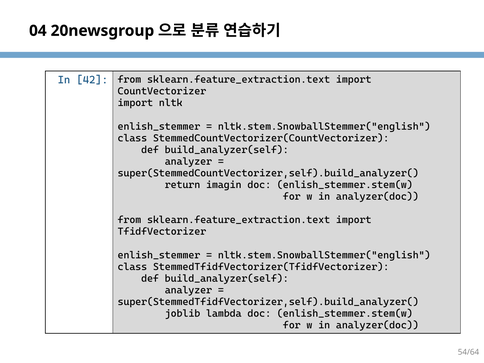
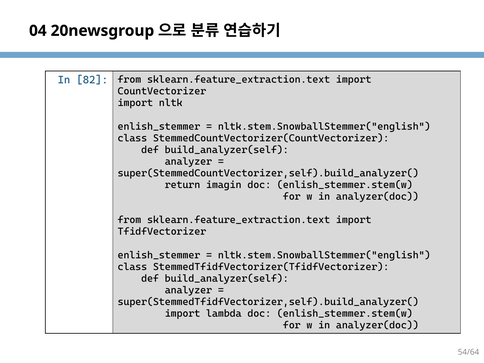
42: 42 -> 82
joblib at (183, 314): joblib -> import
